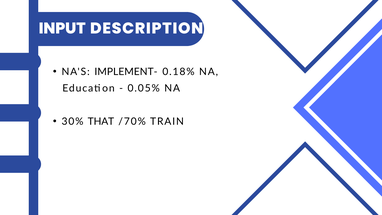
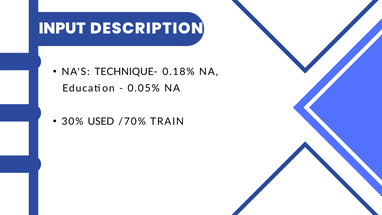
IMPLEMENT-: IMPLEMENT- -> TECHNIQUE-
THAT: THAT -> USED
